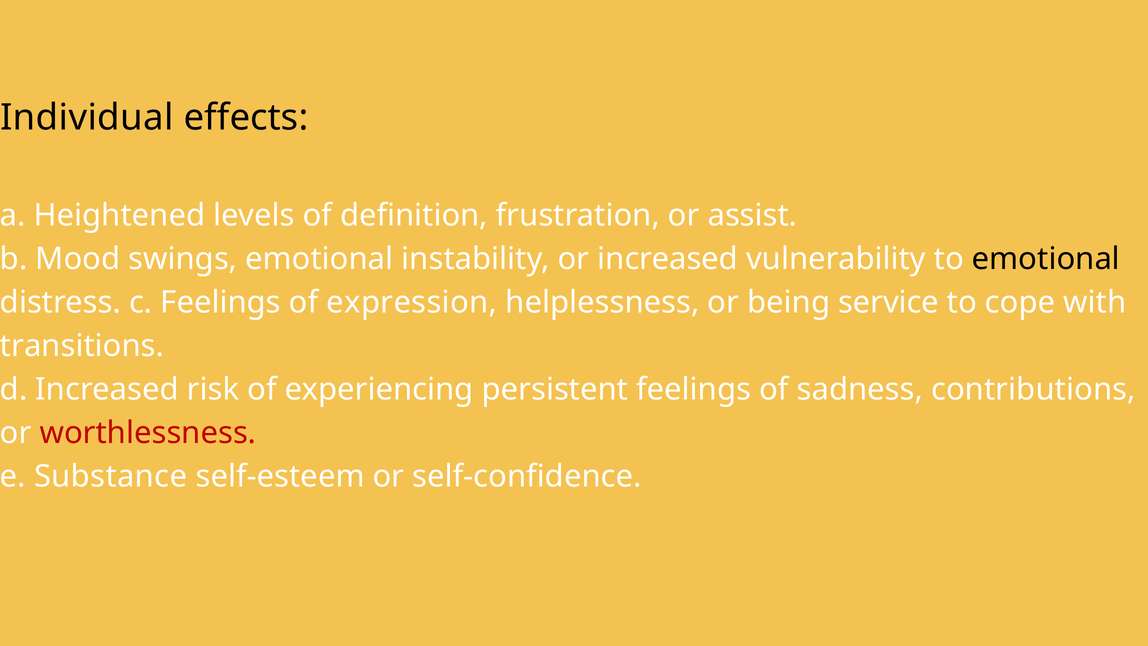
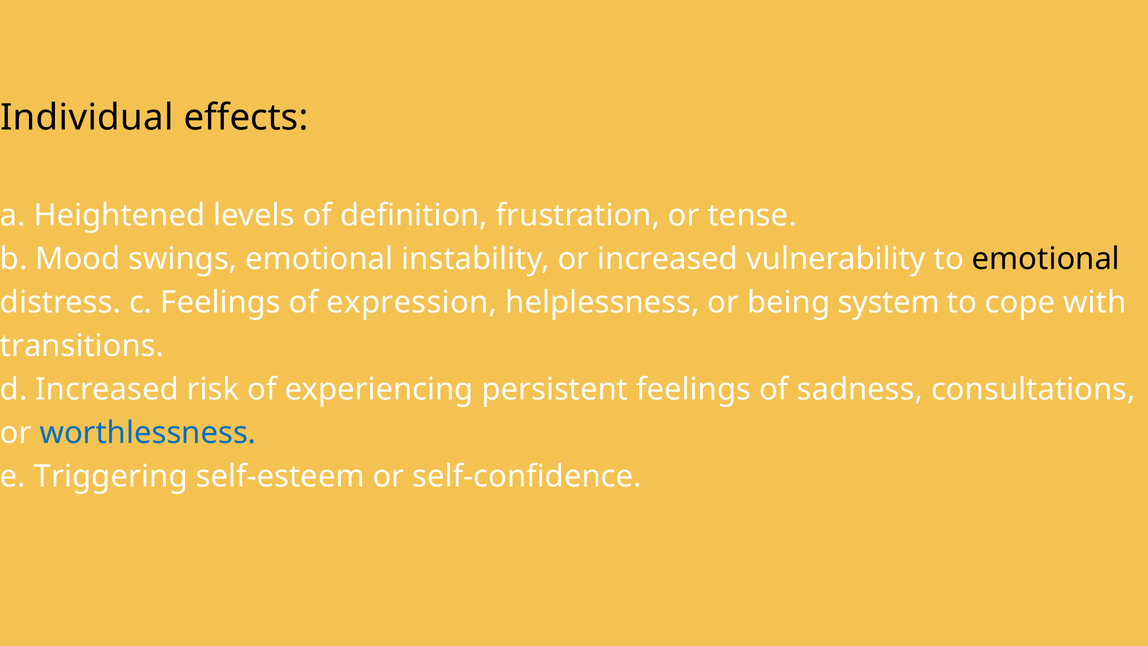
assist: assist -> tense
service: service -> system
contributions: contributions -> consultations
worthlessness colour: red -> blue
Substance: Substance -> Triggering
